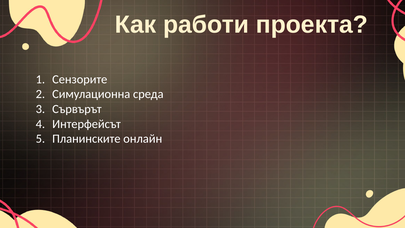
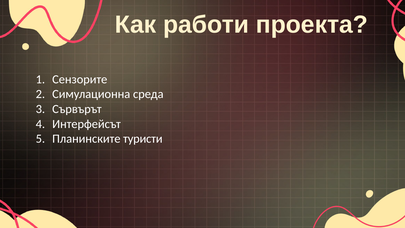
онлайн: онлайн -> туристи
